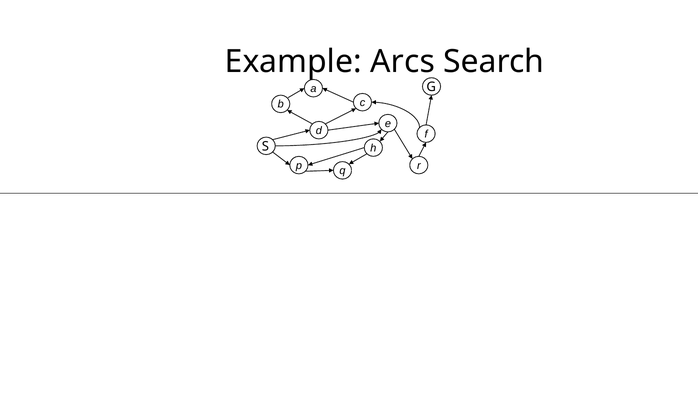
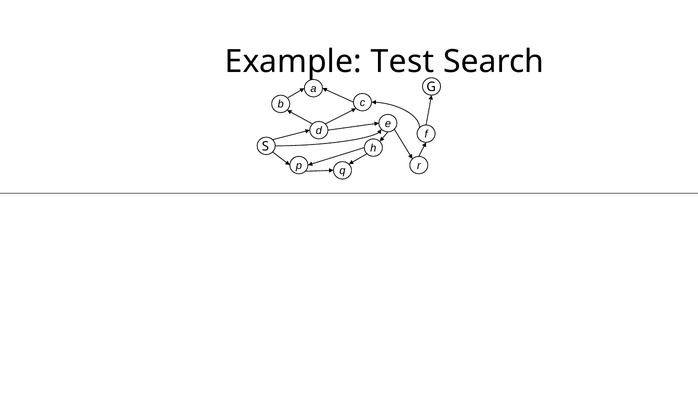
Arcs: Arcs -> Test
